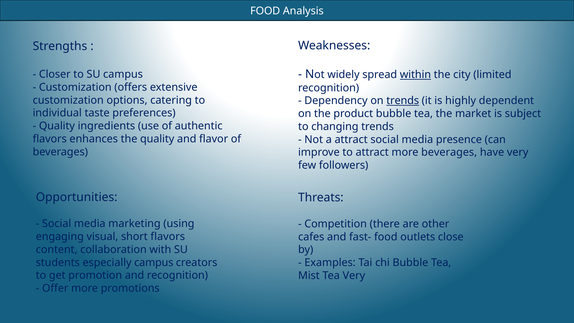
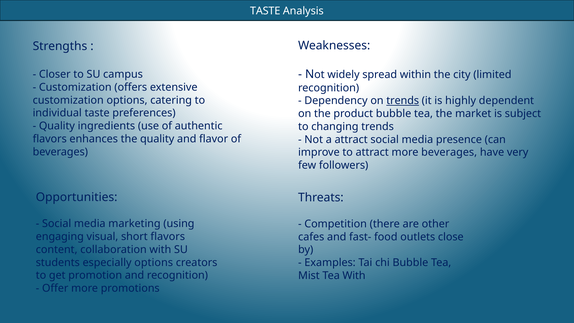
FOOD at (265, 11): FOOD -> TASTE
within underline: present -> none
especially campus: campus -> options
Tea Very: Very -> With
